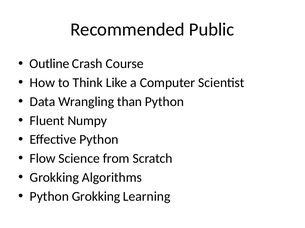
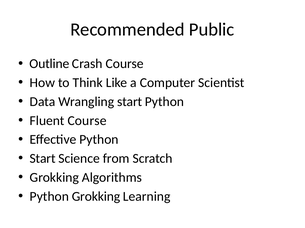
Wrangling than: than -> start
Fluent Numpy: Numpy -> Course
Flow at (43, 159): Flow -> Start
